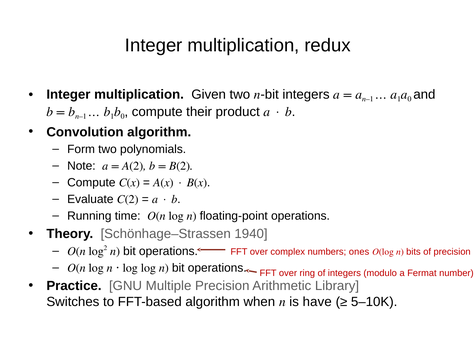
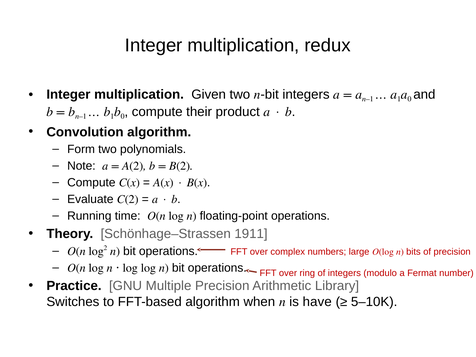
1940: 1940 -> 1911
ones: ones -> large
